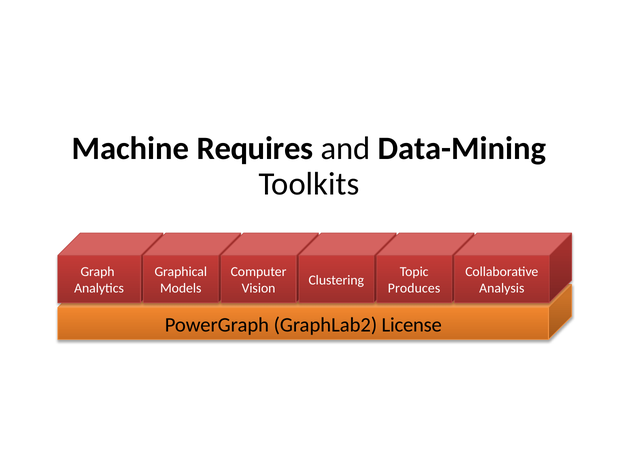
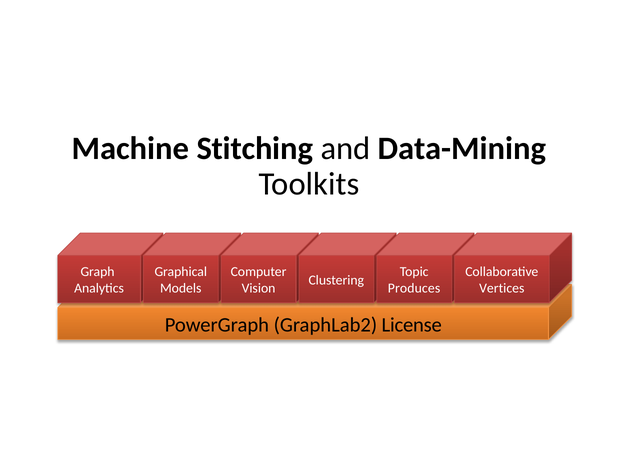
Requires: Requires -> Stitching
Analysis: Analysis -> Vertices
